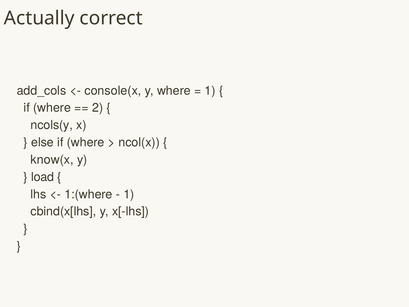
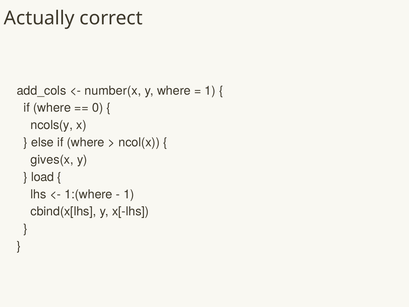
console(x: console(x -> number(x
2: 2 -> 0
know(x: know(x -> gives(x
